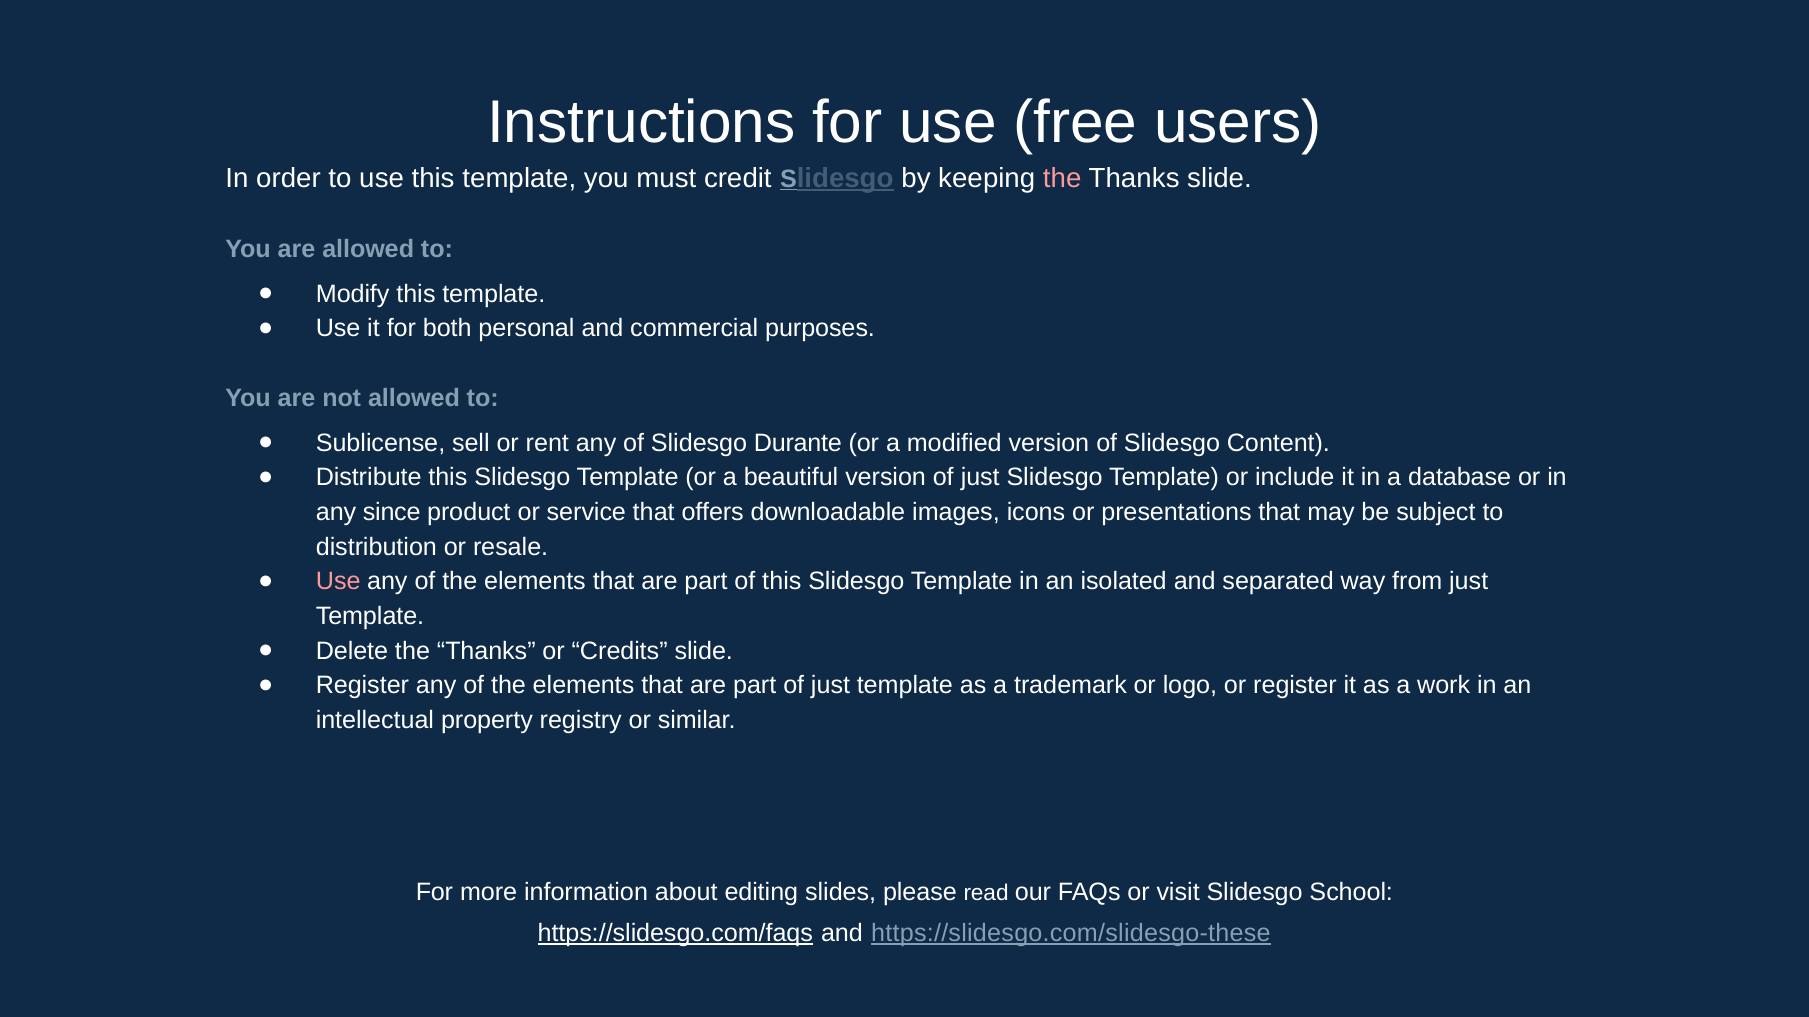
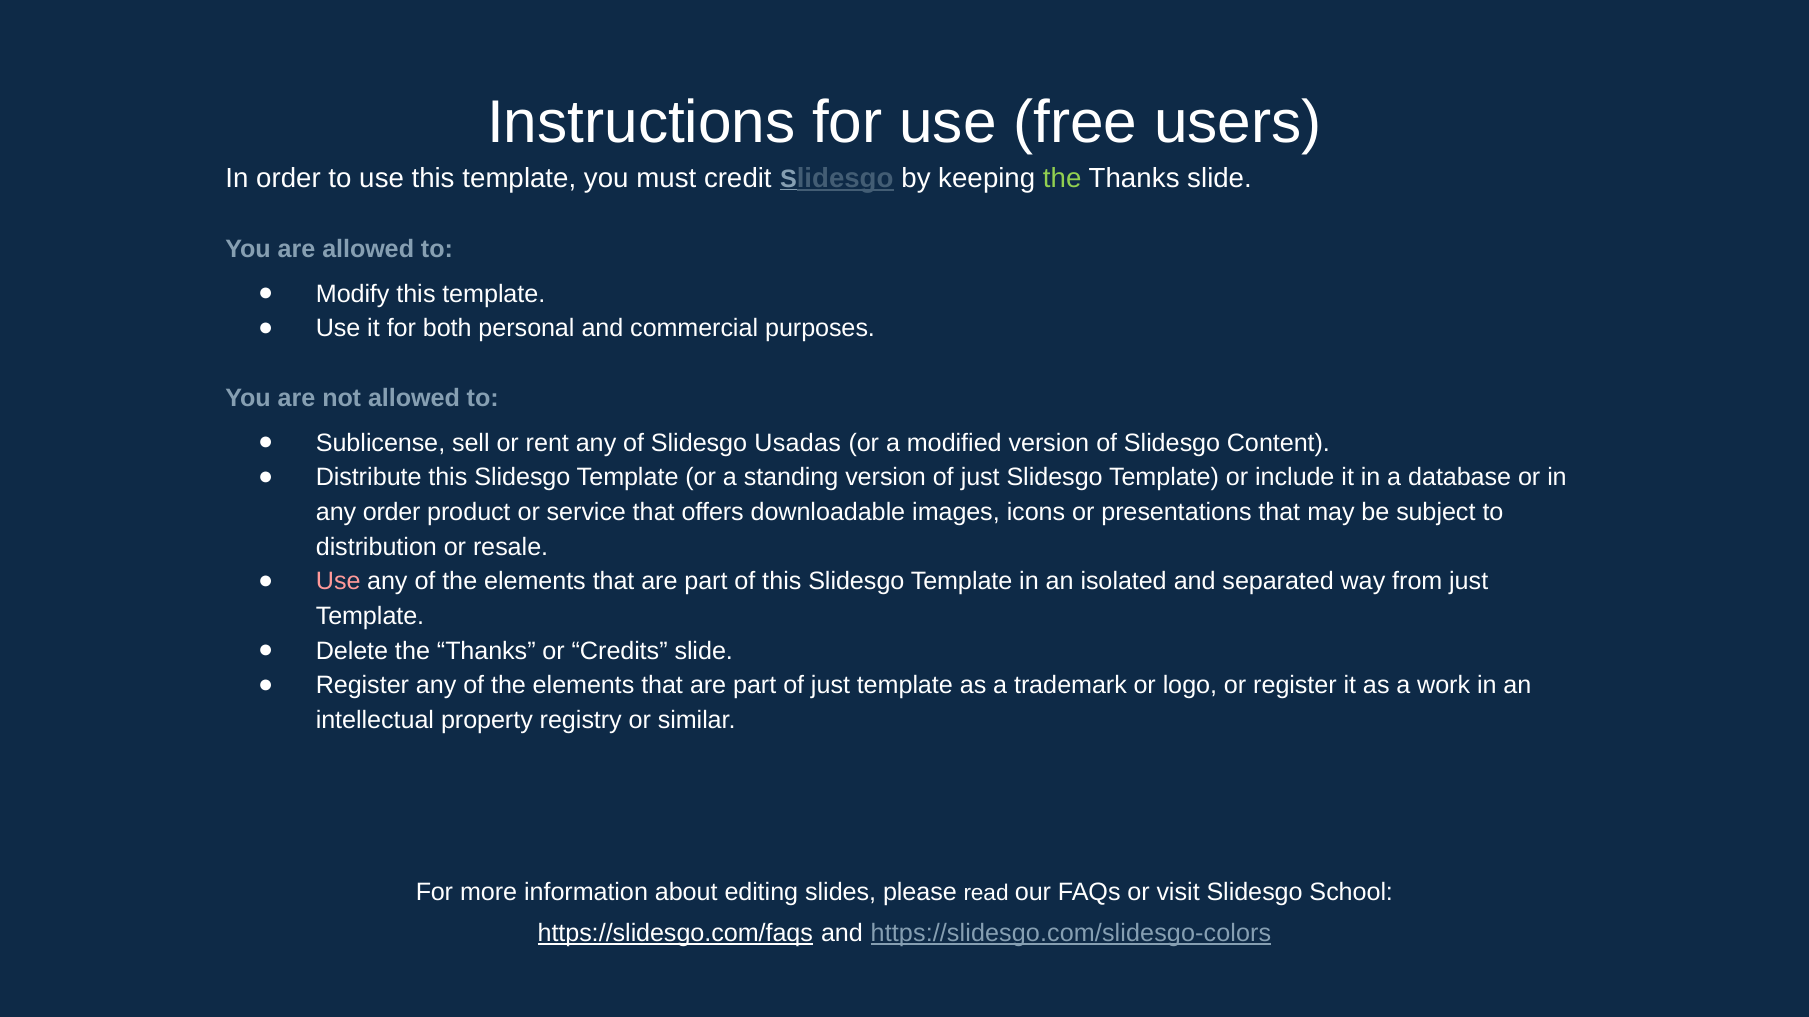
the at (1062, 178) colour: pink -> light green
Durante: Durante -> Usadas
beautiful: beautiful -> standing
any since: since -> order
https://slidesgo.com/slidesgo-these: https://slidesgo.com/slidesgo-these -> https://slidesgo.com/slidesgo-colors
